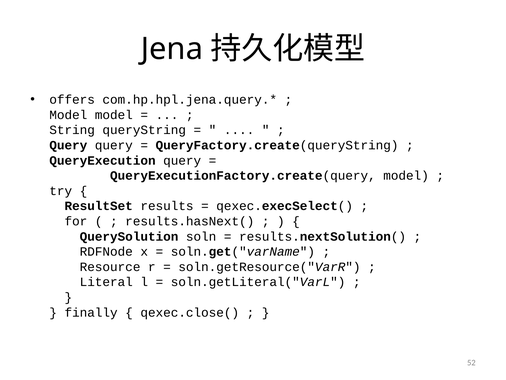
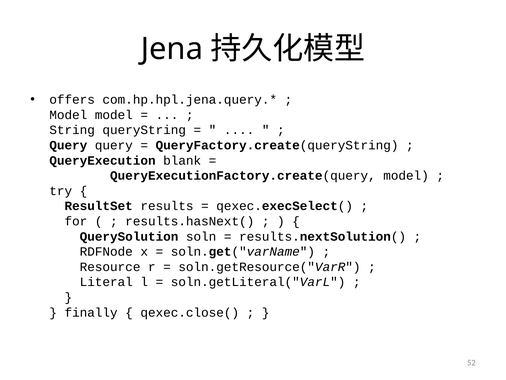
QueryExecution query: query -> blank
